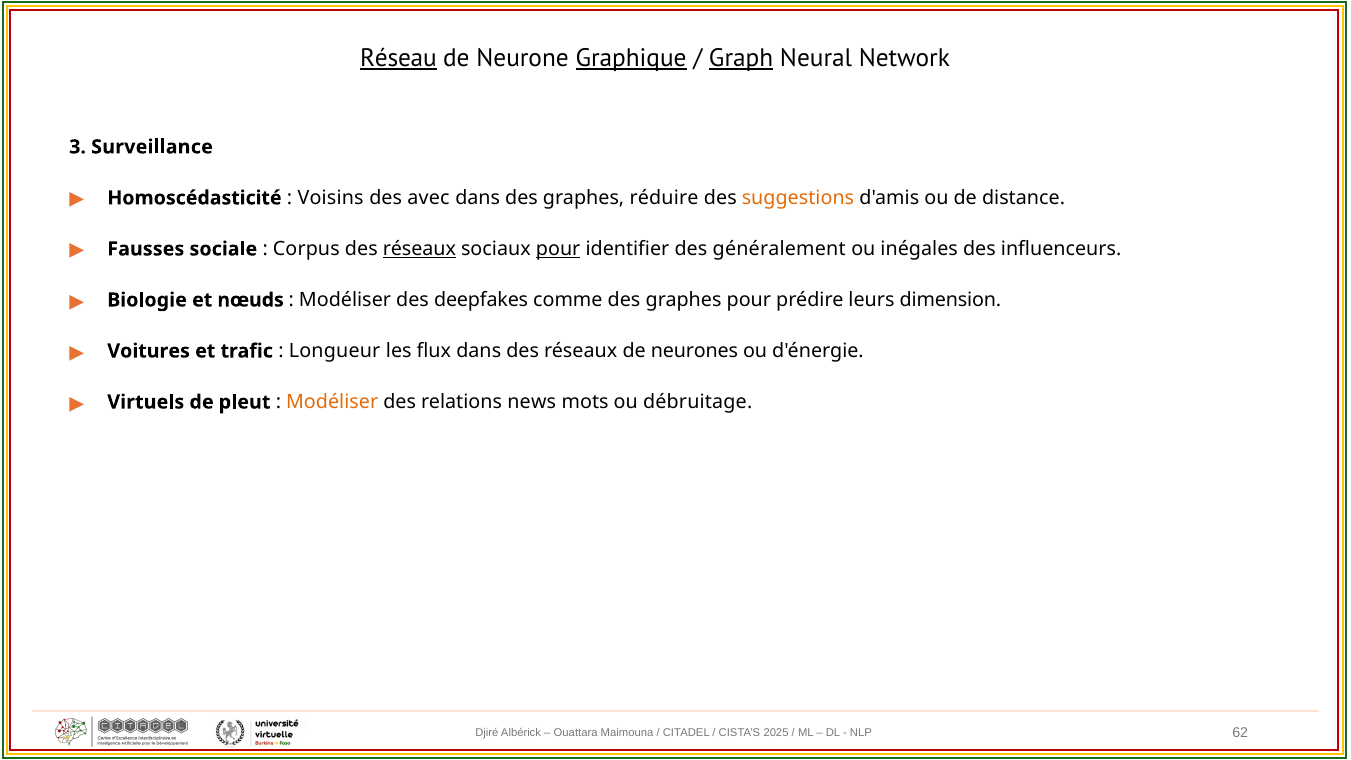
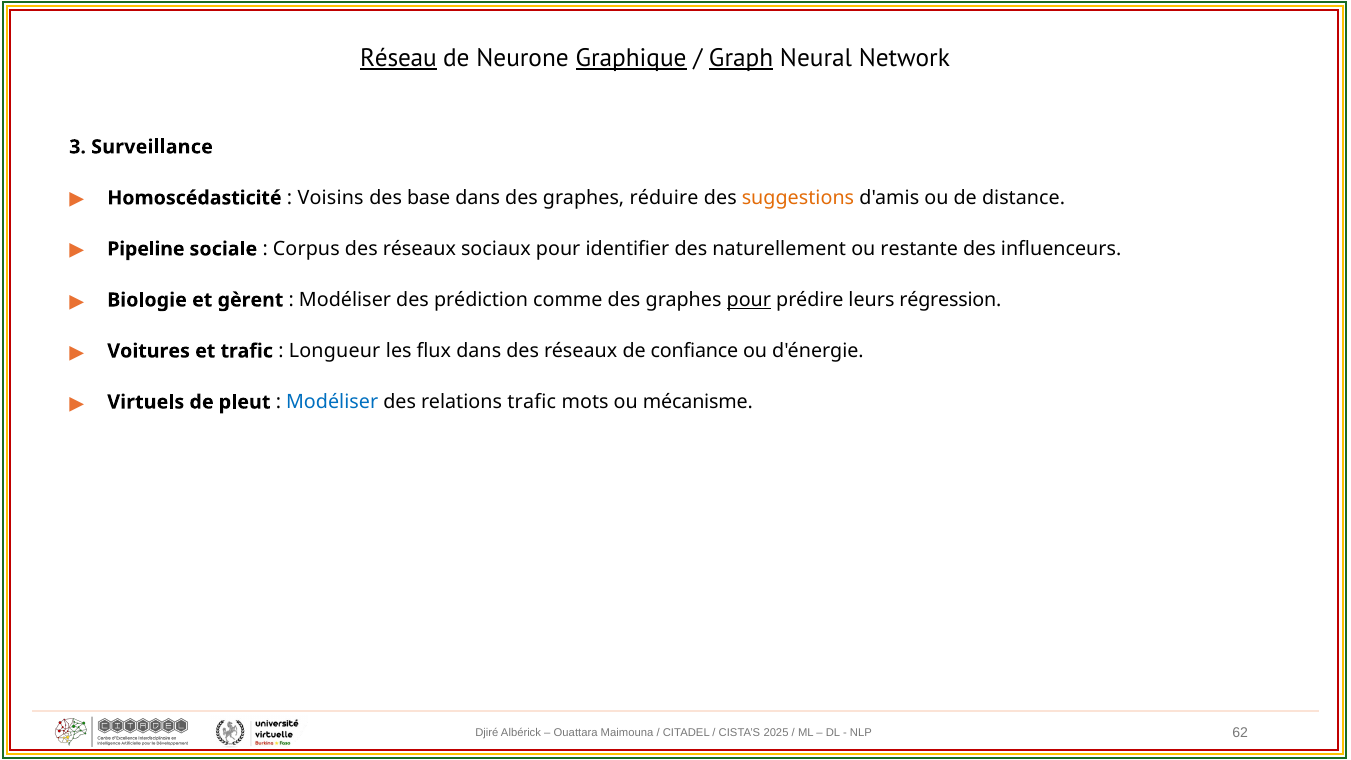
avec: avec -> base
Fausses: Fausses -> Pipeline
réseaux at (419, 249) underline: present -> none
pour at (558, 249) underline: present -> none
généralement: généralement -> naturellement
inégales: inégales -> restante
nœuds: nœuds -> gèrent
deepfakes: deepfakes -> prédiction
pour at (749, 300) underline: none -> present
dimension: dimension -> régression
neurones: neurones -> confiance
Modéliser at (332, 402) colour: orange -> blue
relations news: news -> trafic
débruitage: débruitage -> mécanisme
